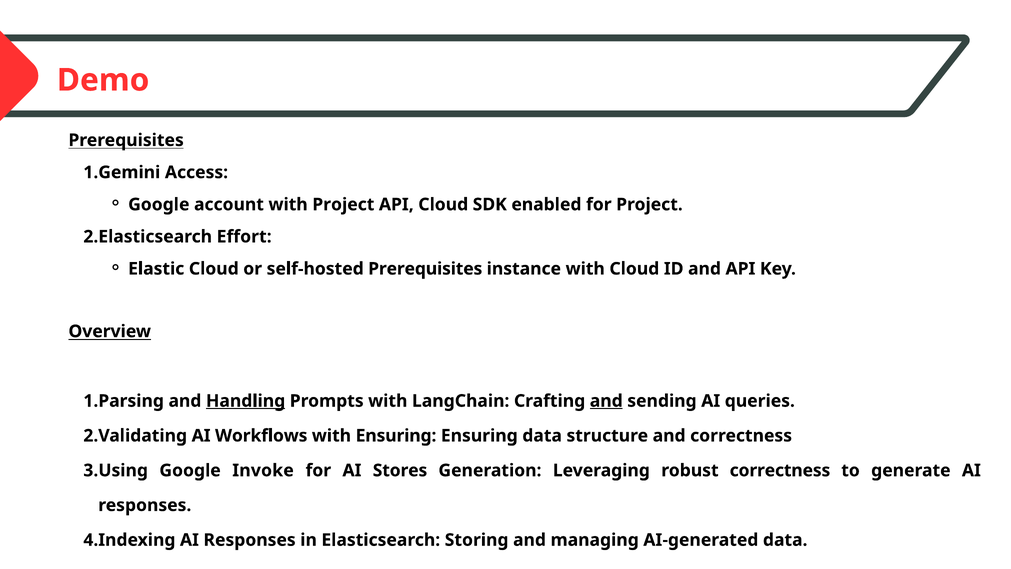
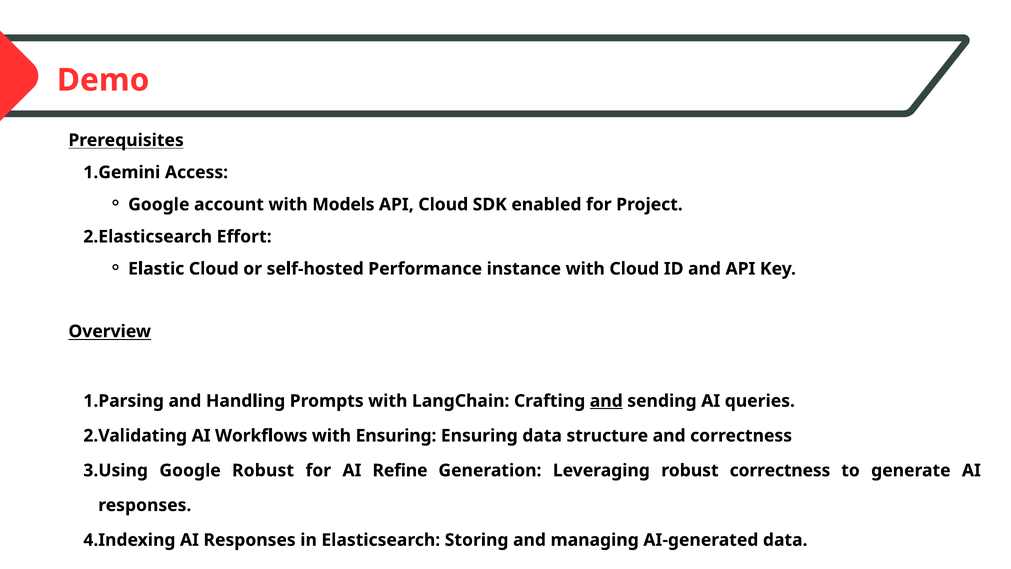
with Project: Project -> Models
self-hosted Prerequisites: Prerequisites -> Performance
Handling underline: present -> none
Google Invoke: Invoke -> Robust
Stores: Stores -> Refine
